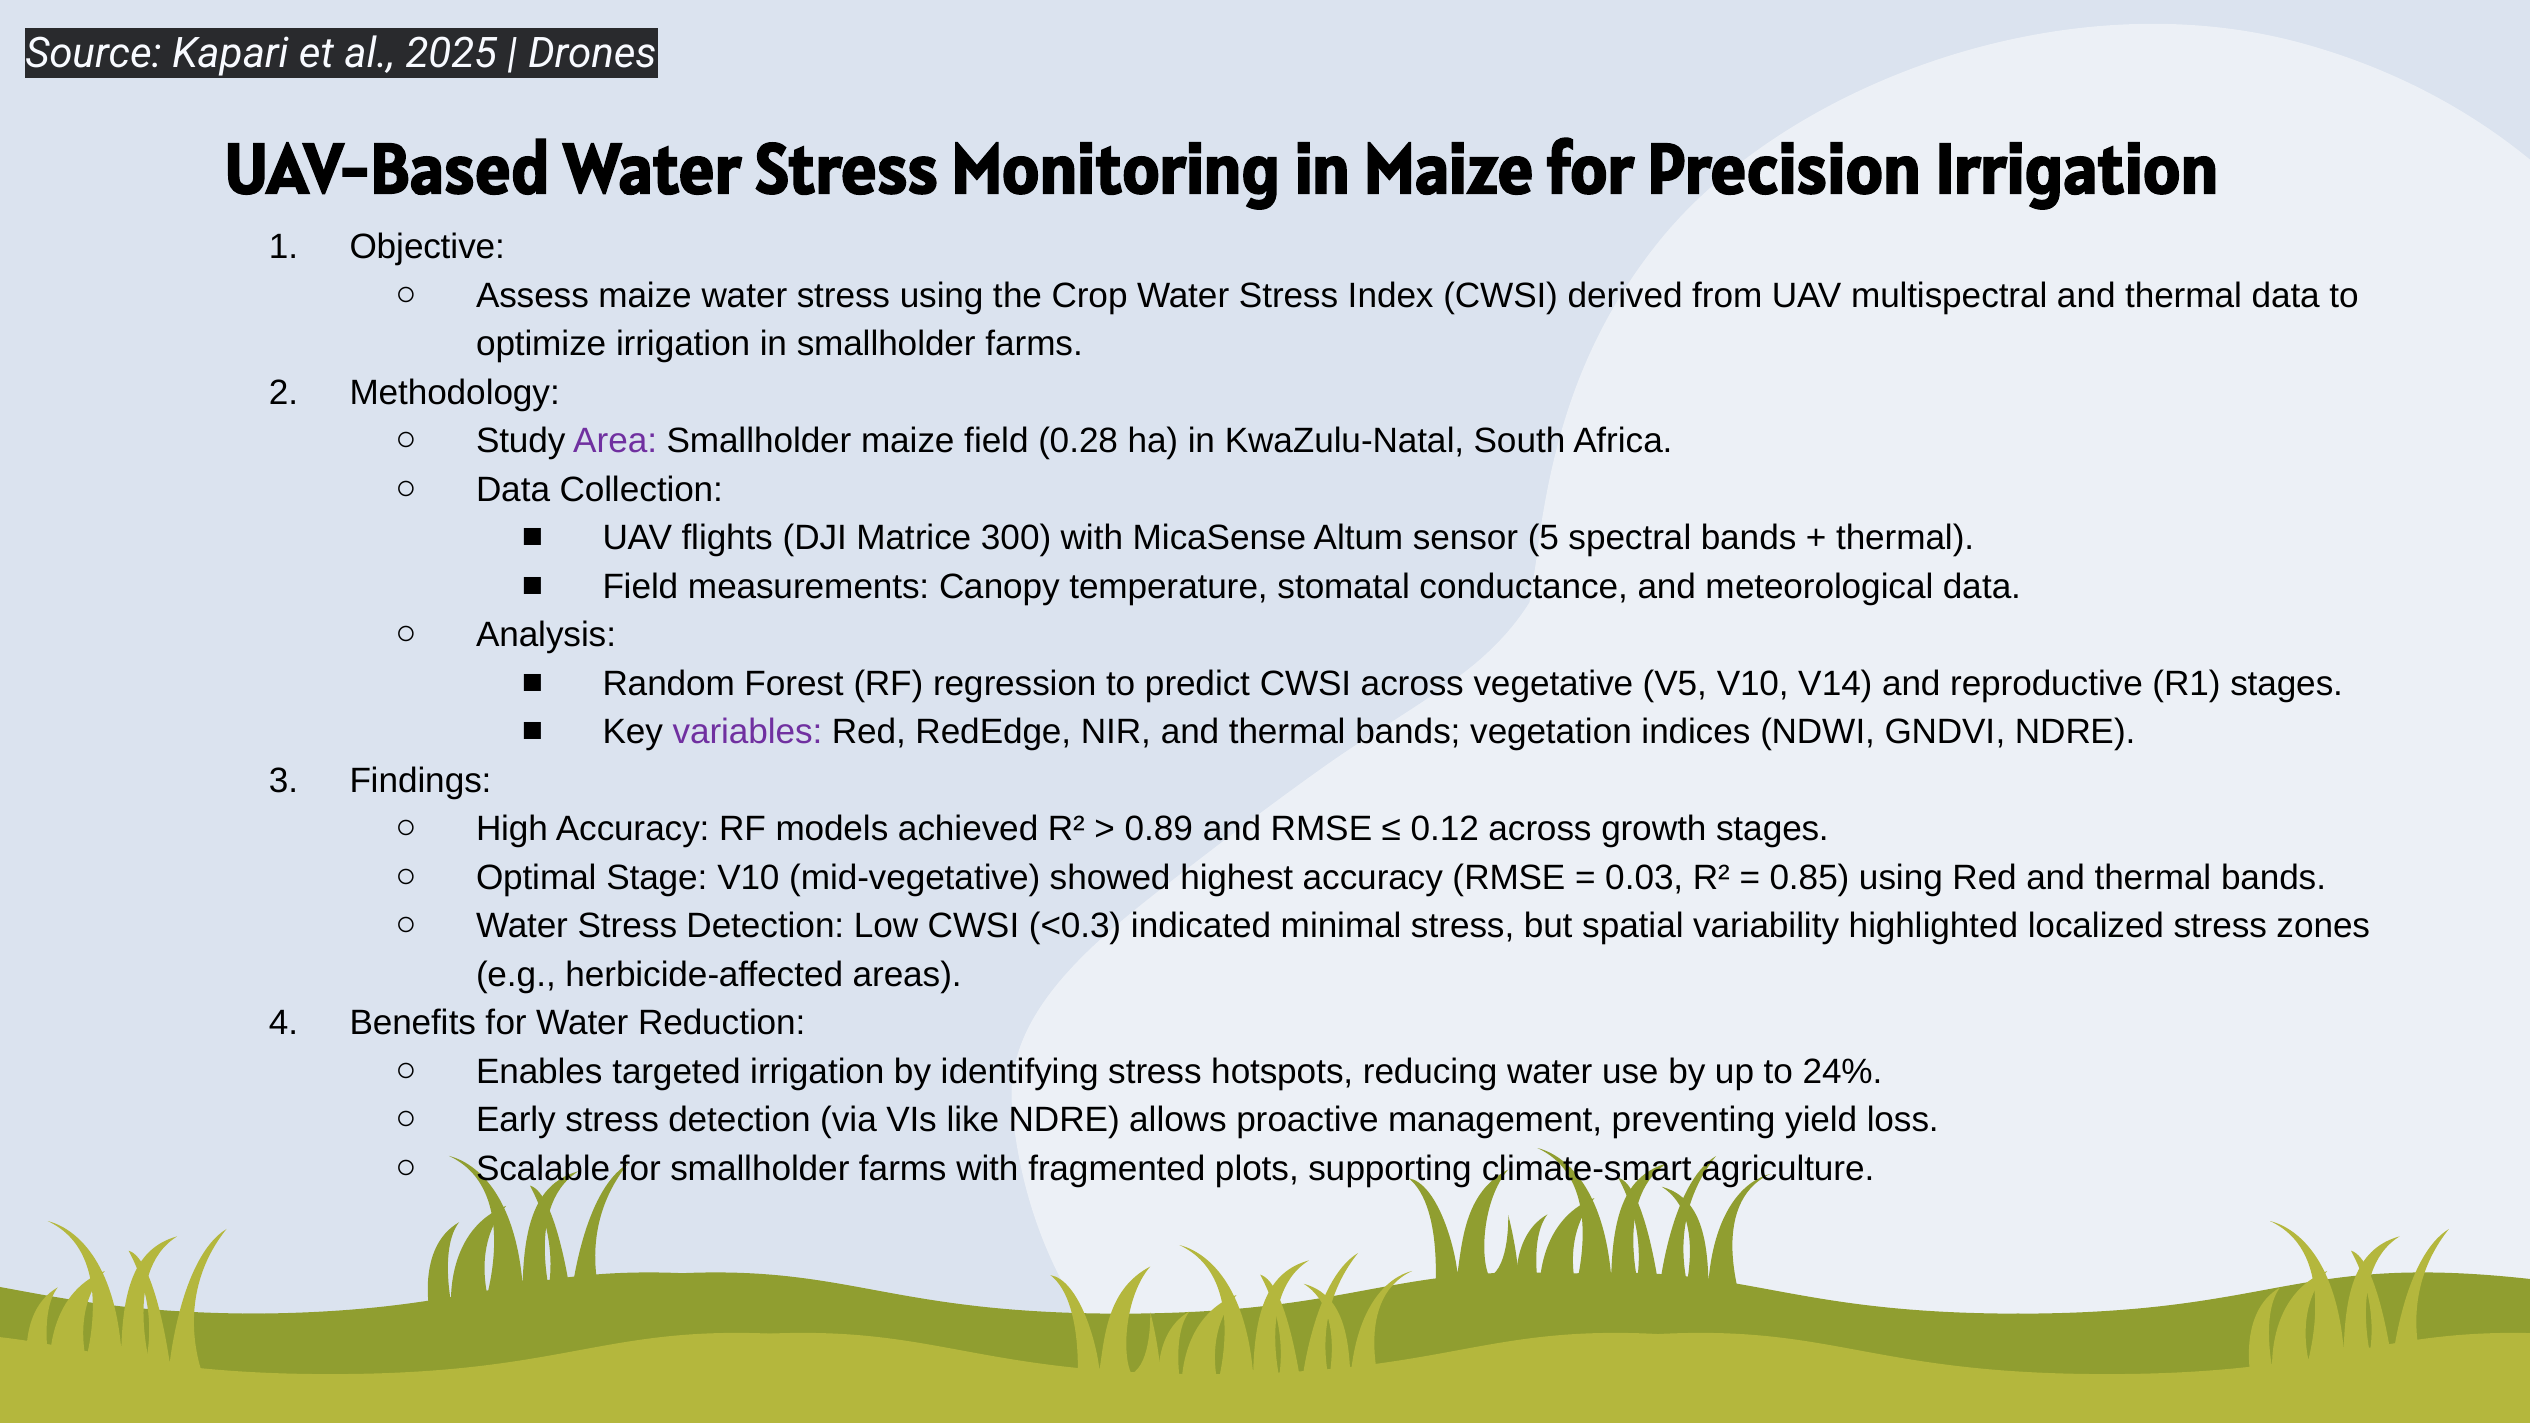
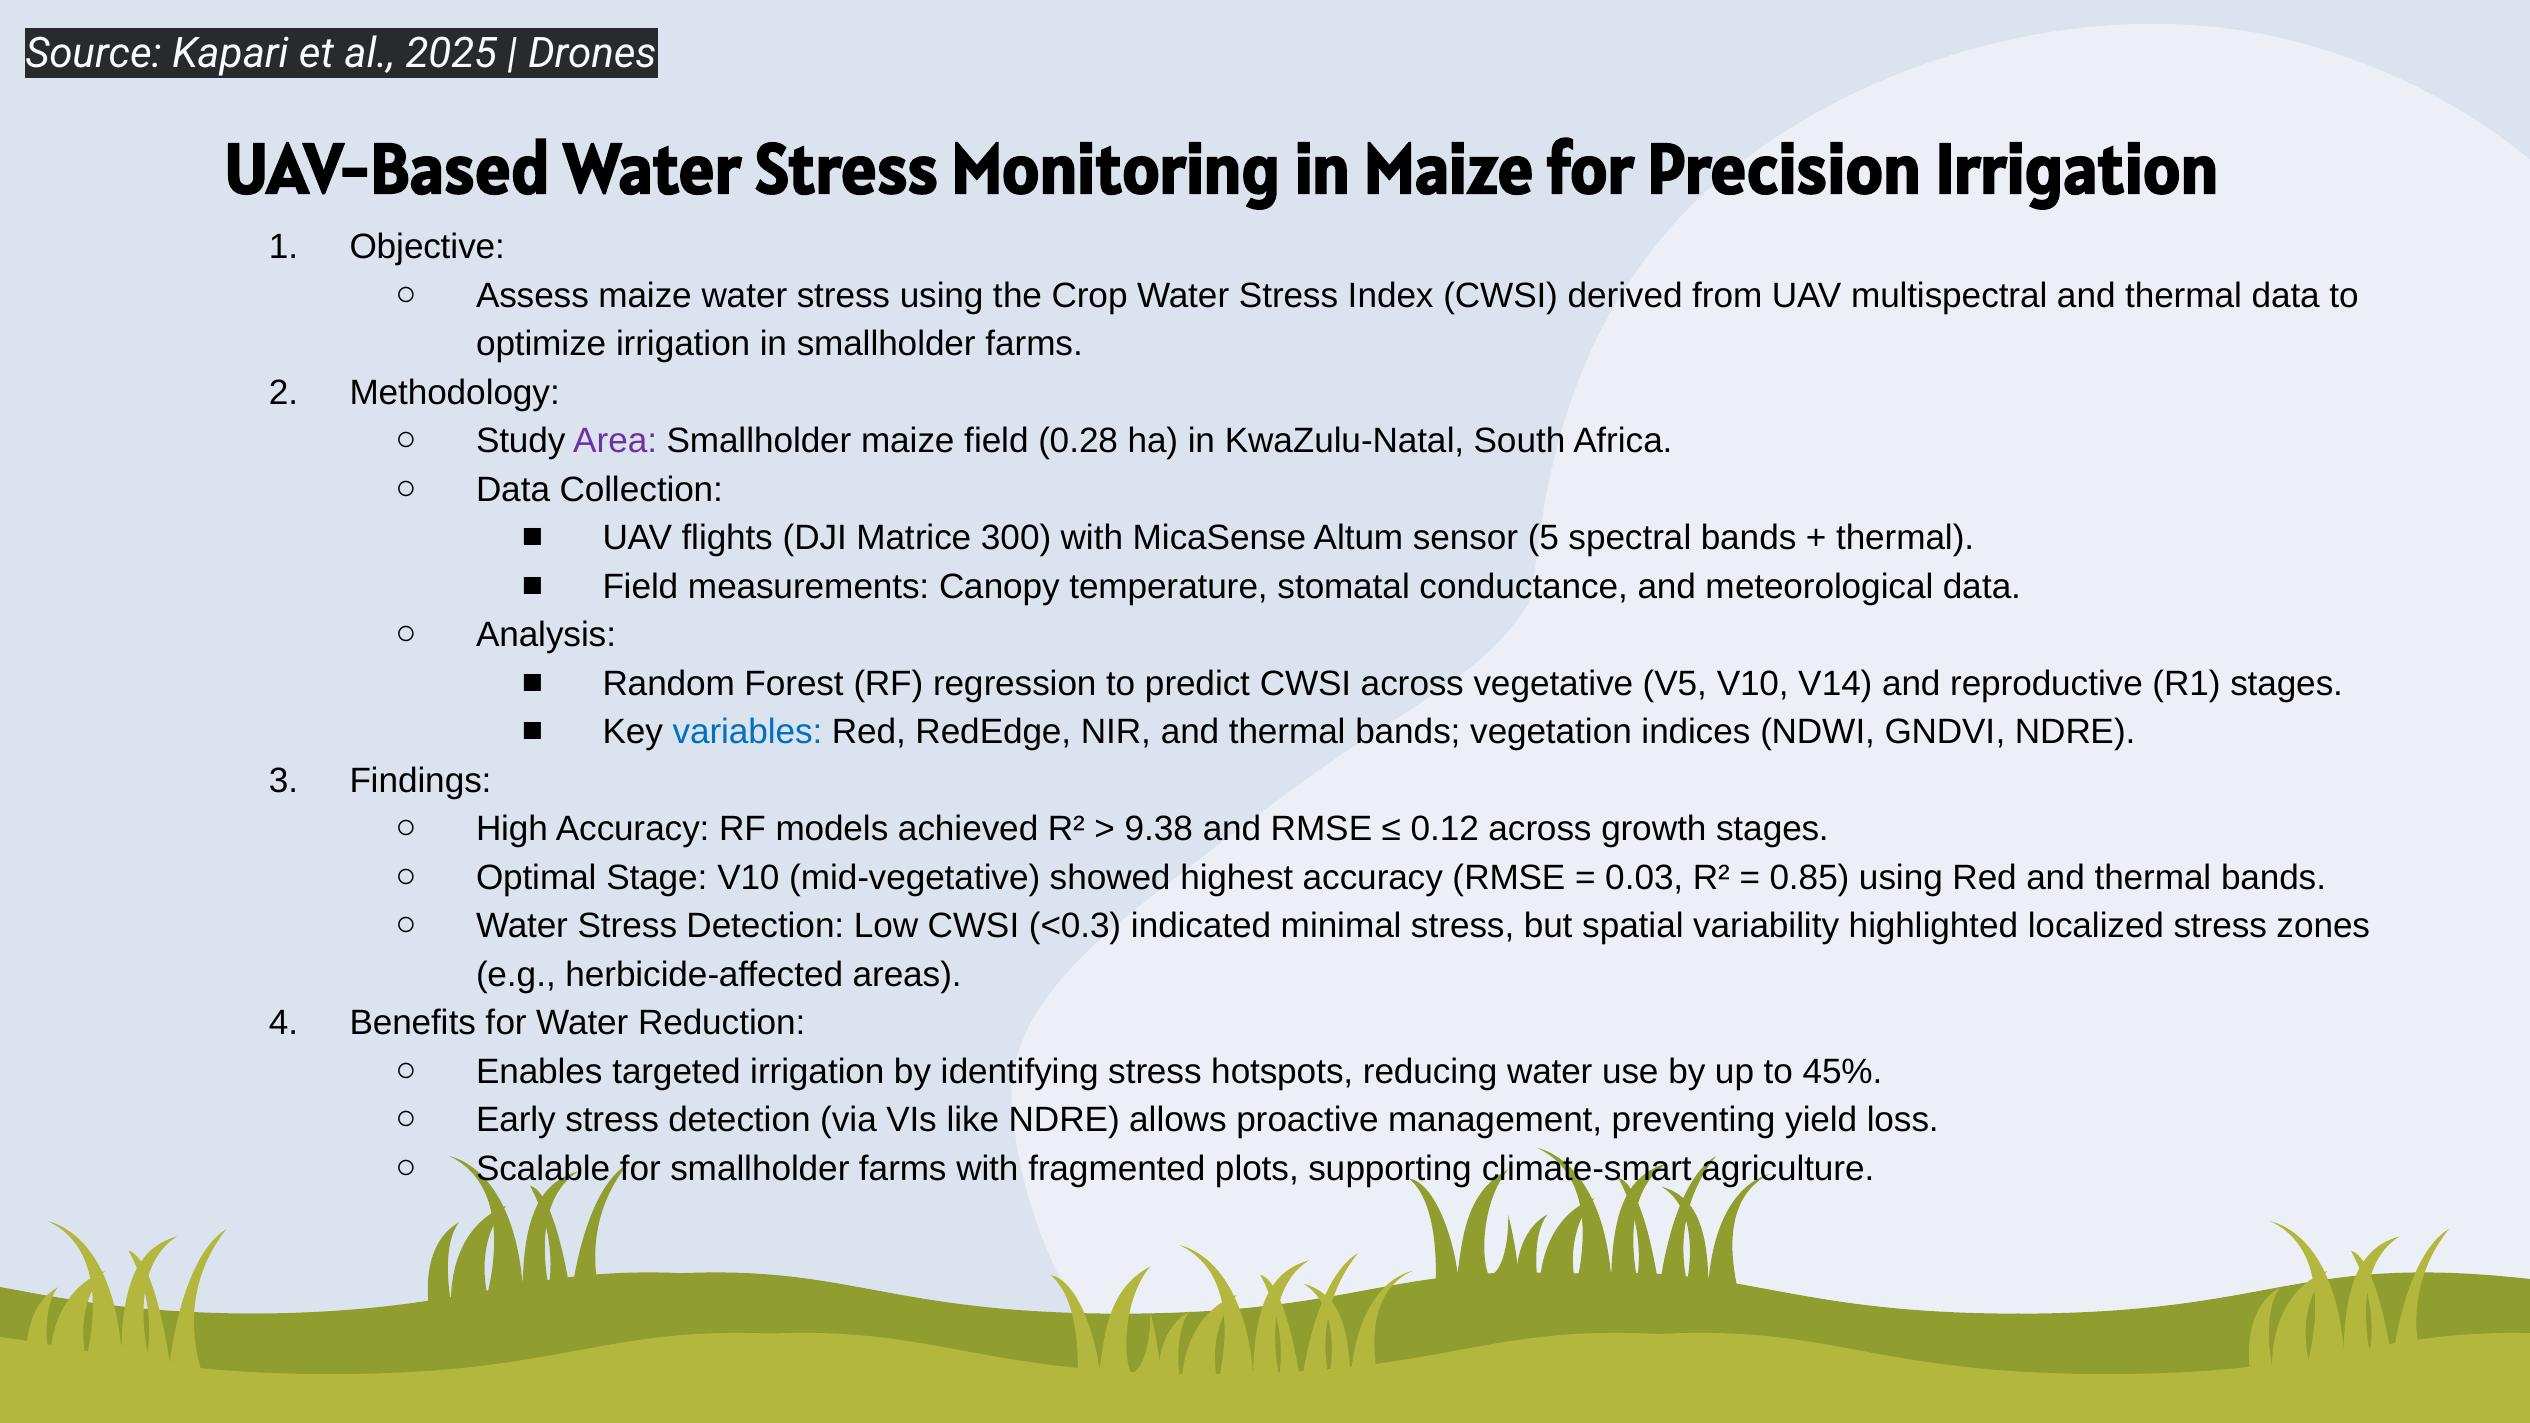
variables colour: purple -> blue
0.89: 0.89 -> 9.38
24%: 24% -> 45%
